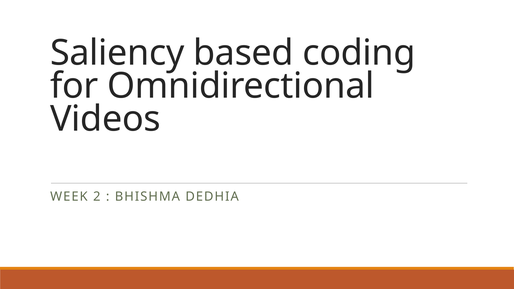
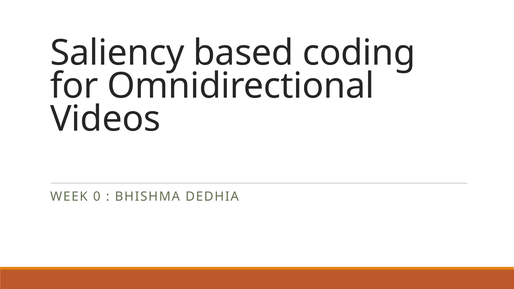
2: 2 -> 0
